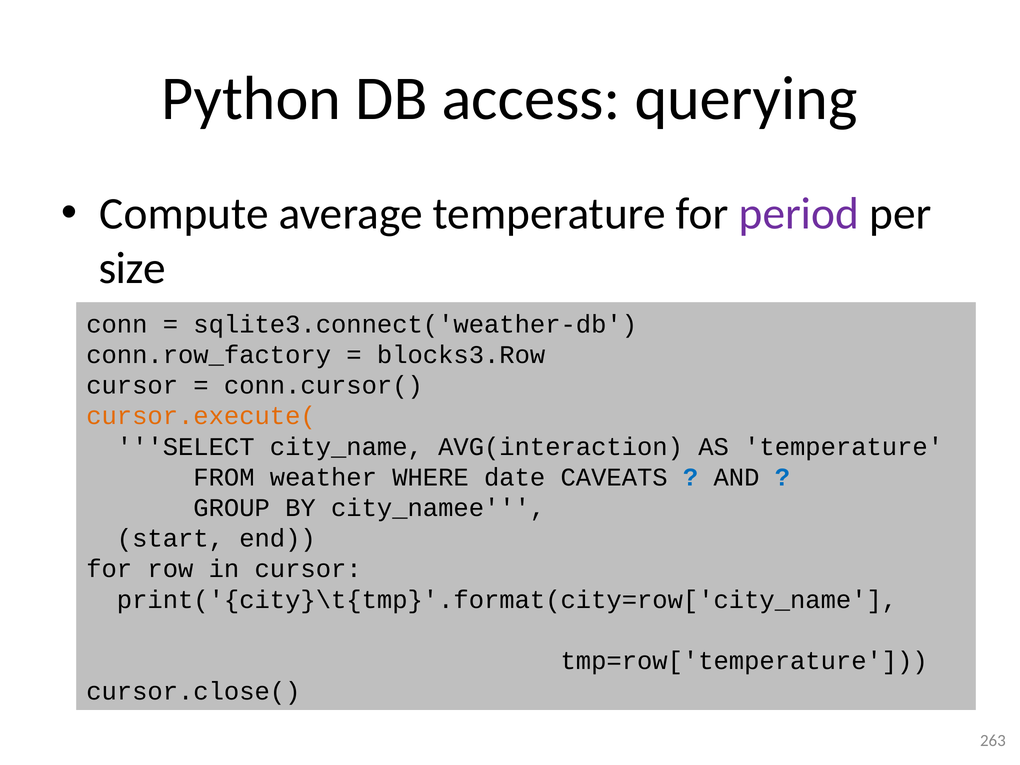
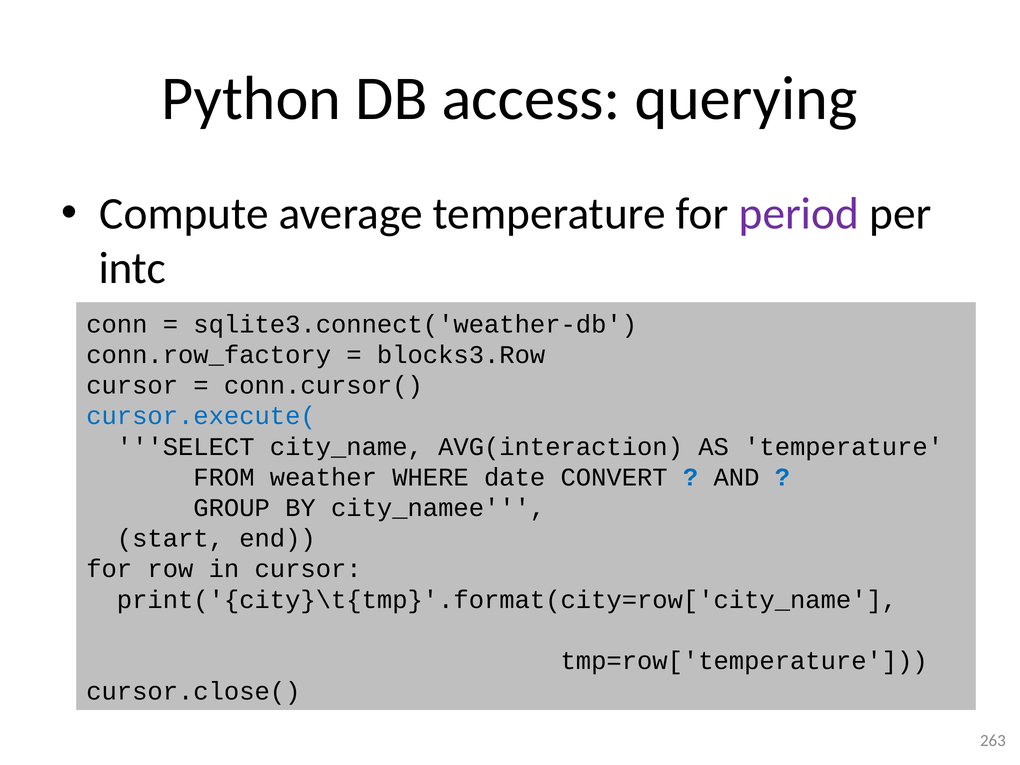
size: size -> intc
cursor.execute( colour: orange -> blue
CAVEATS: CAVEATS -> CONVERT
